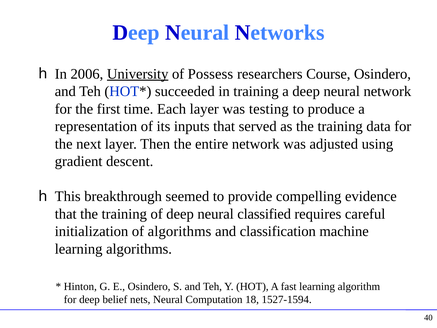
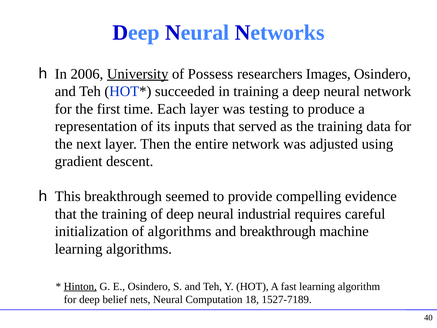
Course: Course -> Images
classified: classified -> industrial
and classification: classification -> breakthrough
Hinton underline: none -> present
1527-1594: 1527-1594 -> 1527-7189
